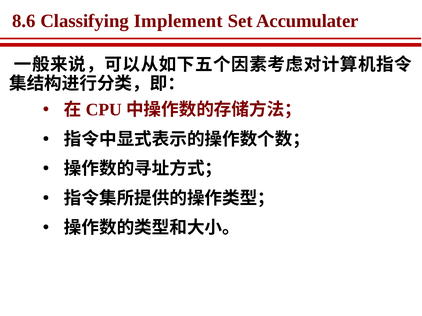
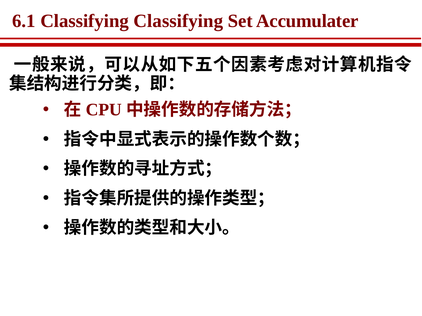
8.6: 8.6 -> 6.1
Classifying Implement: Implement -> Classifying
